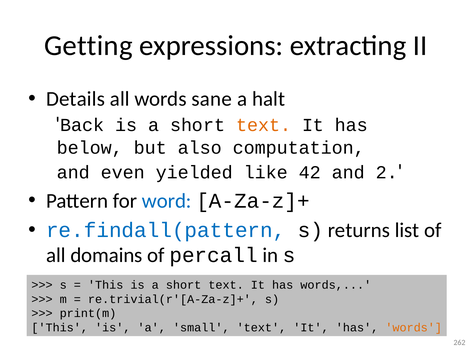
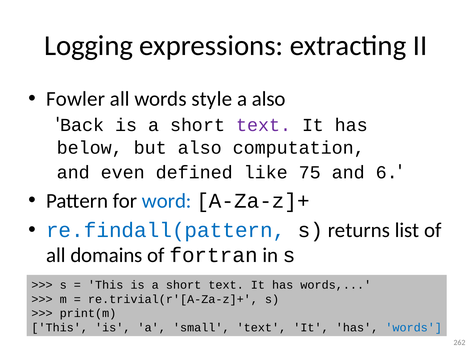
Getting: Getting -> Logging
Details: Details -> Fowler
sane: sane -> style
a halt: halt -> also
text at (264, 125) colour: orange -> purple
yielded: yielded -> defined
42: 42 -> 75
2: 2 -> 6
percall: percall -> fortran
words at (414, 328) colour: orange -> blue
